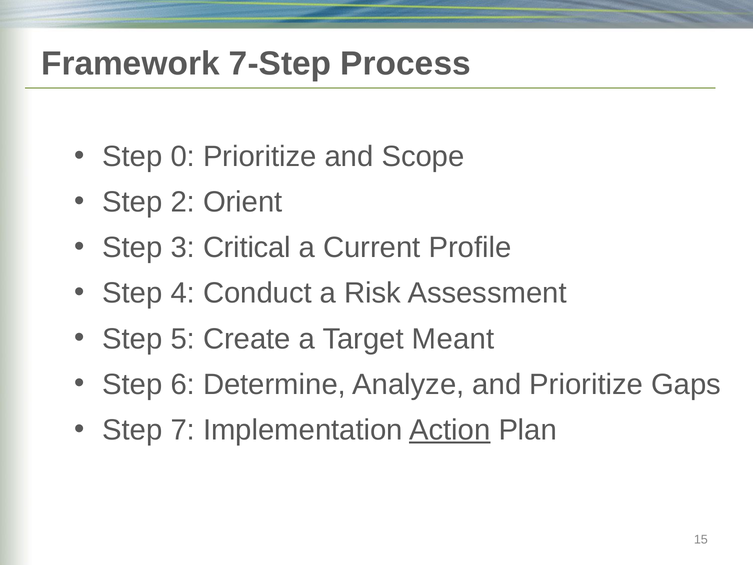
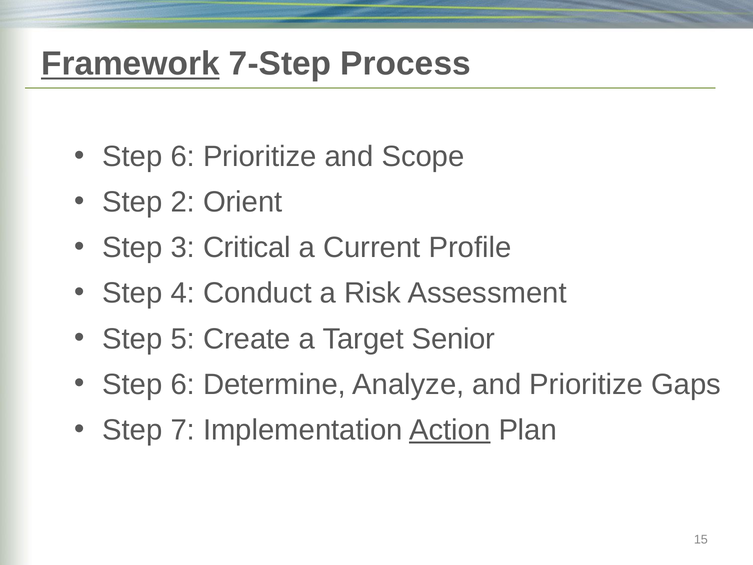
Framework underline: none -> present
0 at (183, 157): 0 -> 6
Meant: Meant -> Senior
